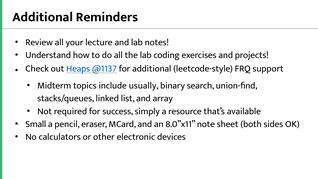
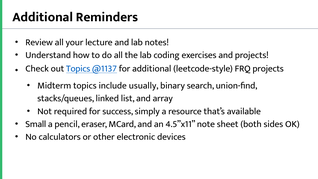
out Heaps: Heaps -> Topics
FRQ support: support -> projects
8.0”x11: 8.0”x11 -> 4.5”x11
